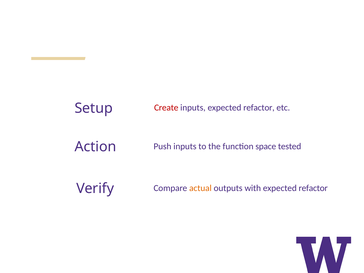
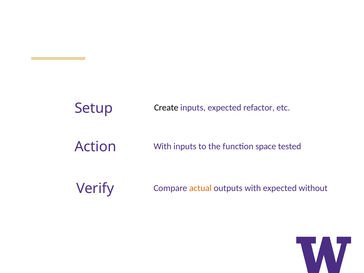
Create colour: red -> black
Push at (162, 146): Push -> With
with expected refactor: refactor -> without
